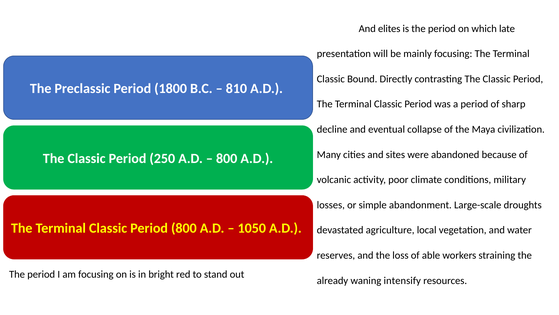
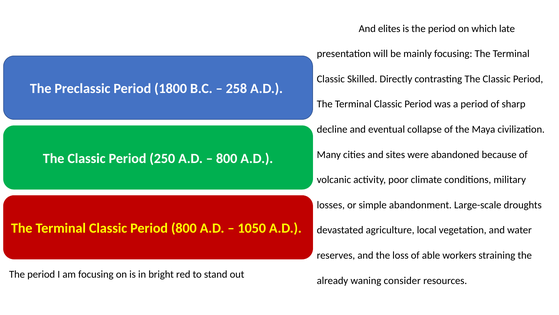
Bound: Bound -> Skilled
810: 810 -> 258
intensify: intensify -> consider
